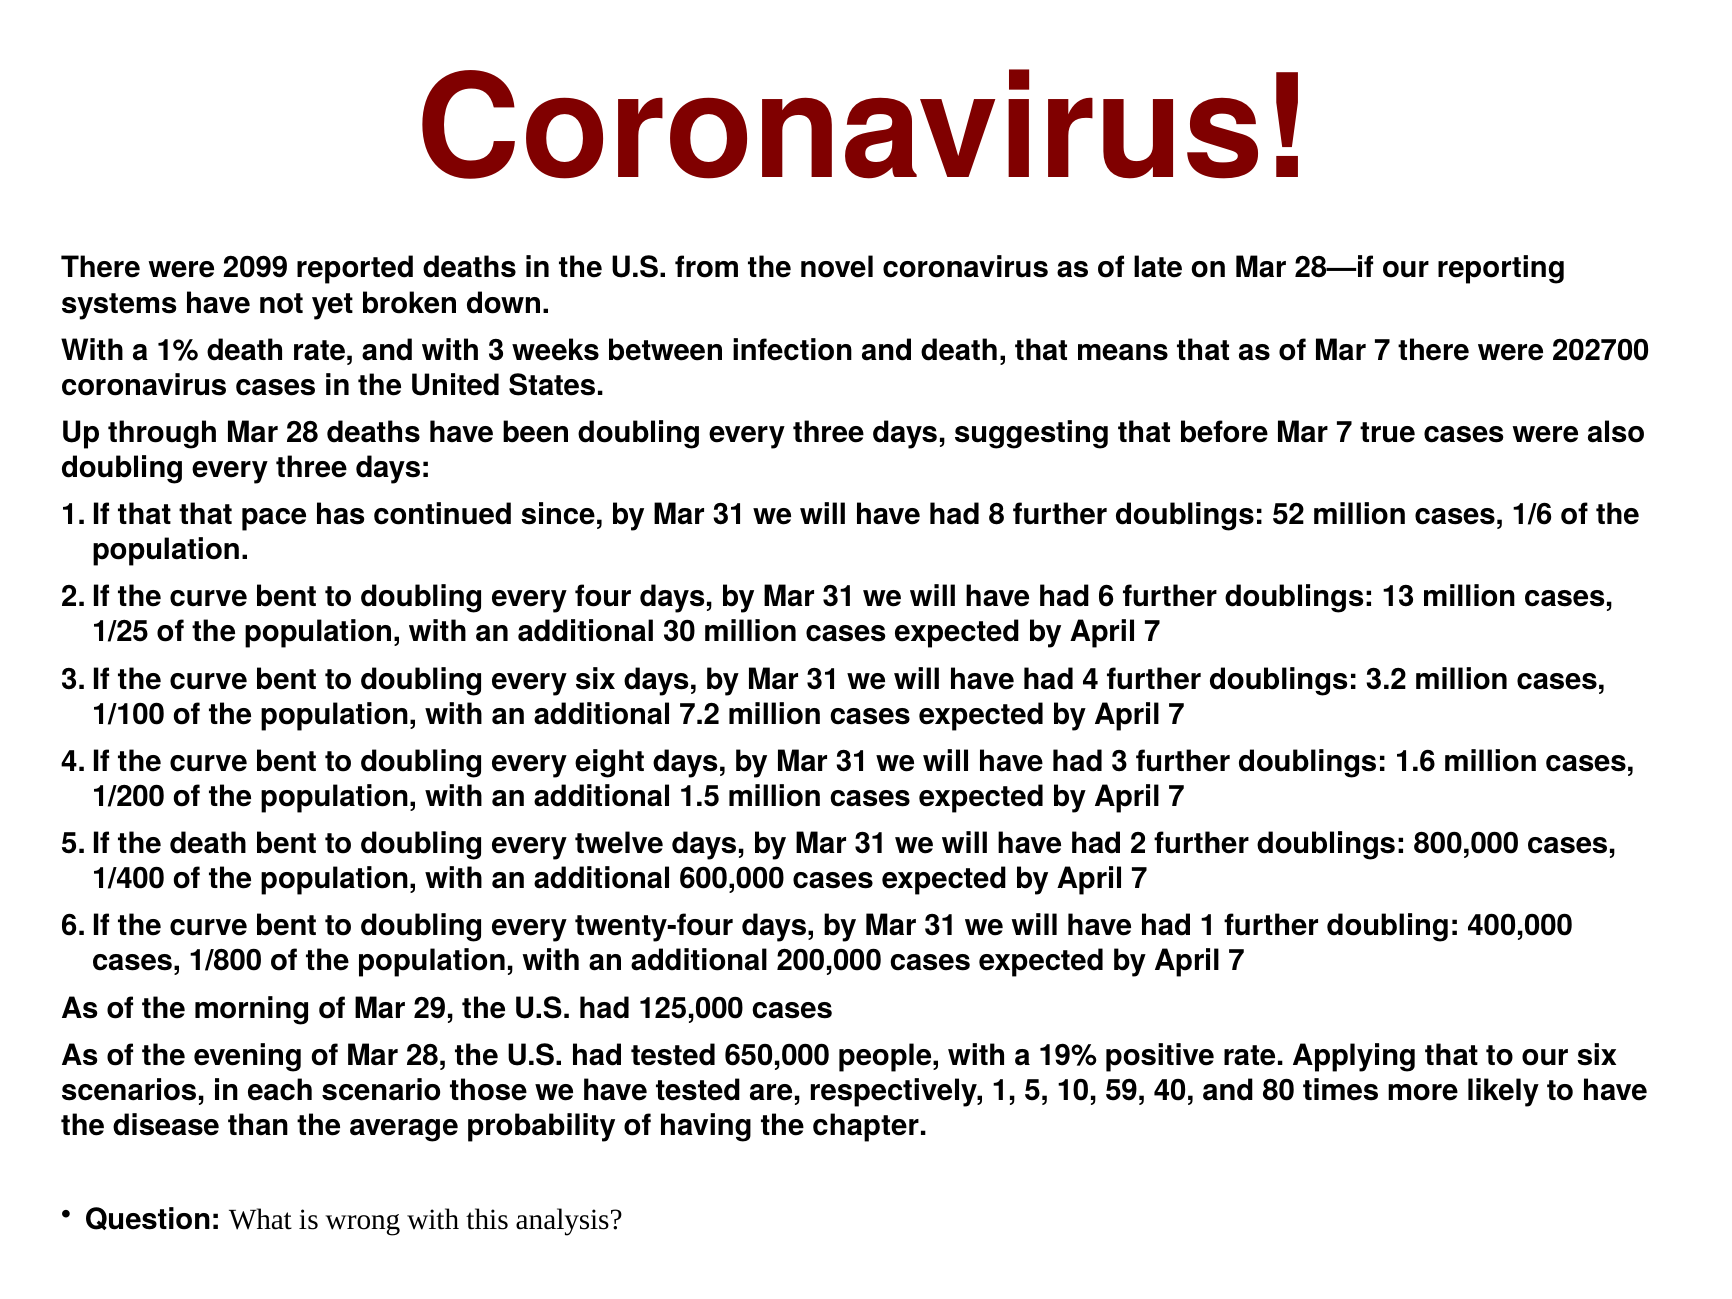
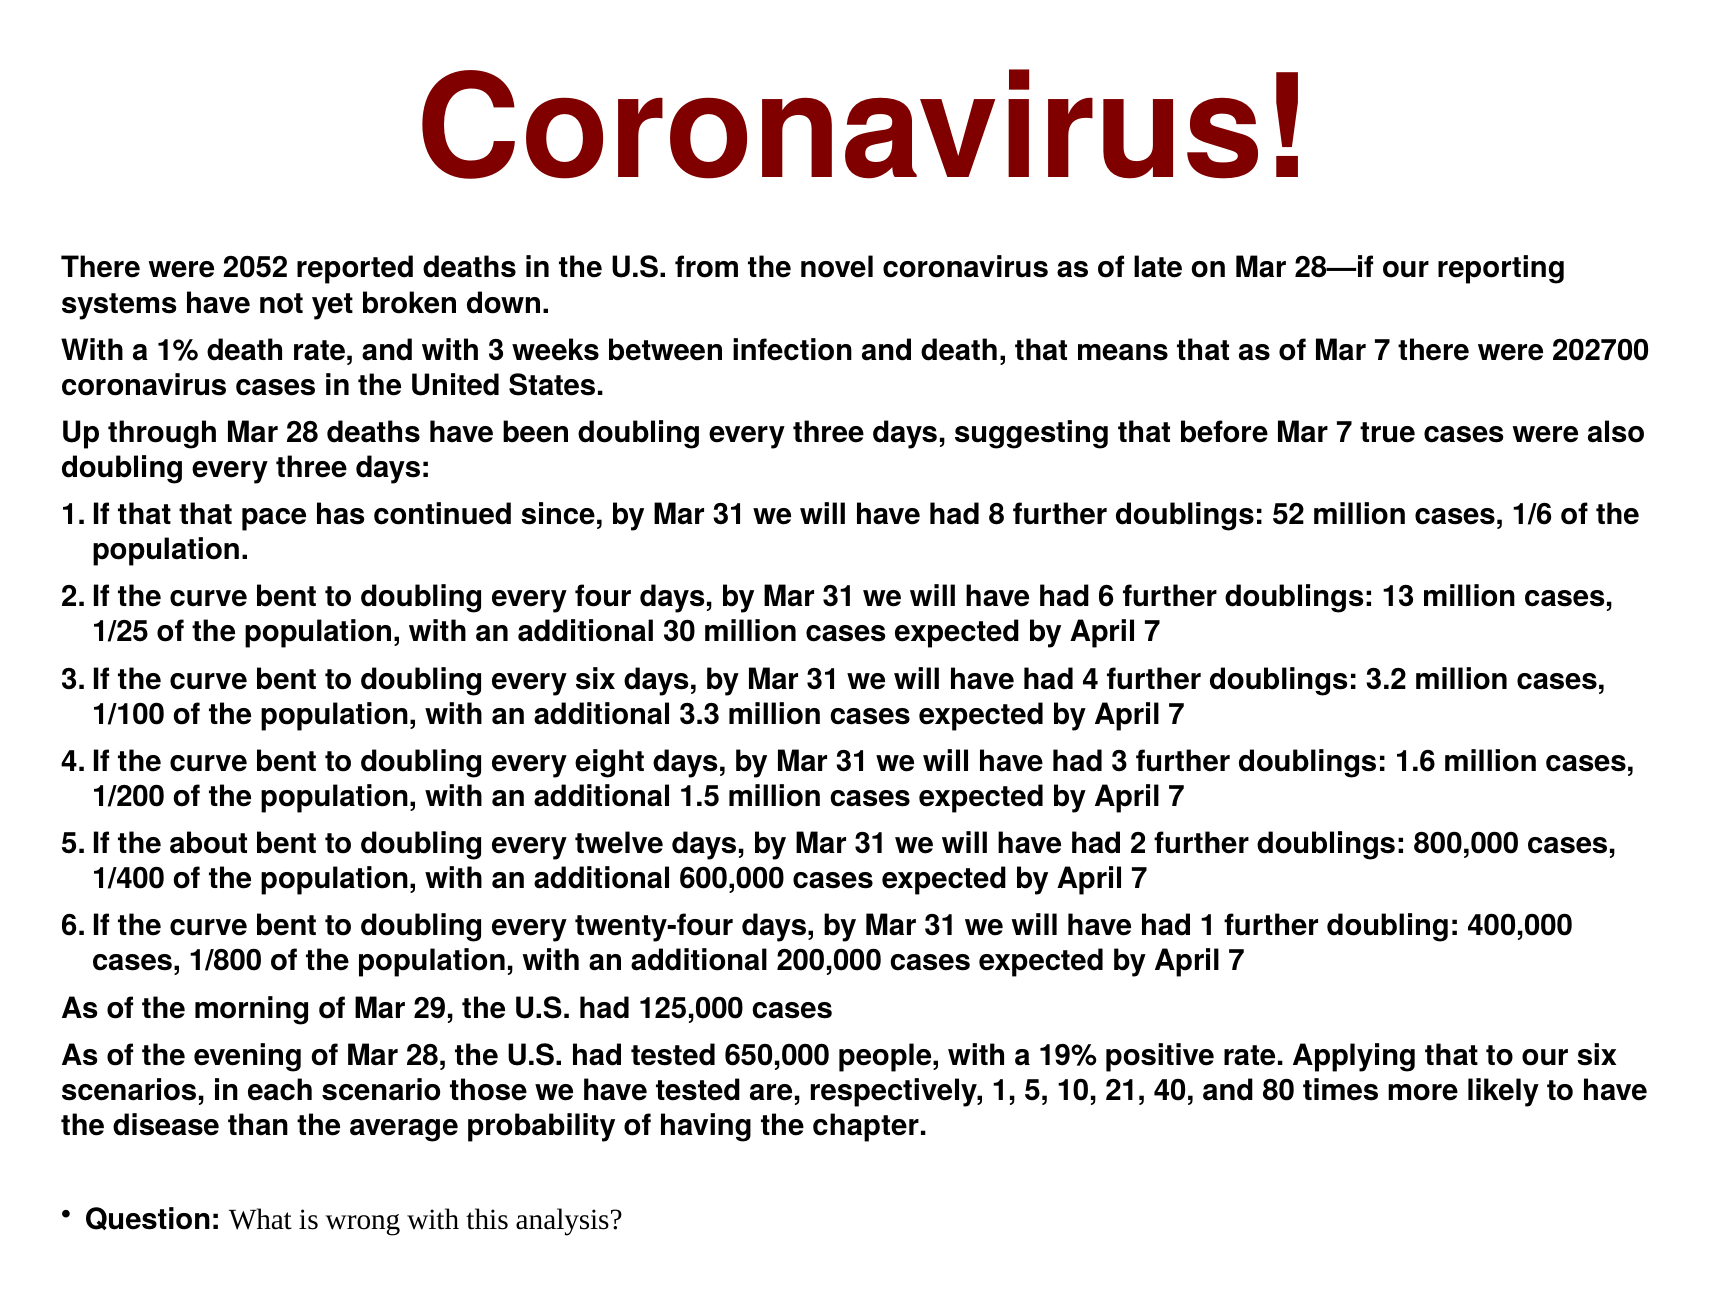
2099: 2099 -> 2052
7.2: 7.2 -> 3.3
the death: death -> about
59: 59 -> 21
